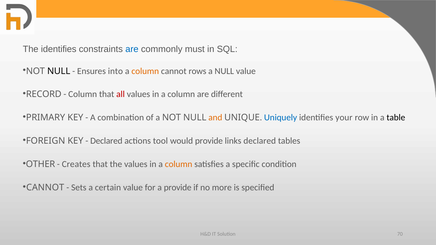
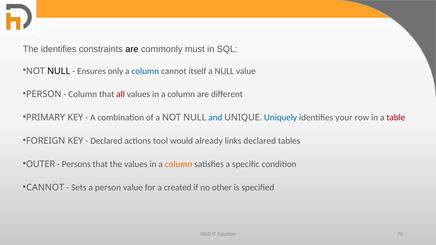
are at (132, 49) colour: blue -> black
into: into -> only
column at (145, 71) colour: orange -> blue
rows: rows -> itself
RECORD at (44, 94): RECORD -> PERSON
and colour: orange -> blue
table colour: black -> red
would provide: provide -> already
OTHER: OTHER -> OUTER
Creates: Creates -> Persons
a certain: certain -> person
a provide: provide -> created
more: more -> other
